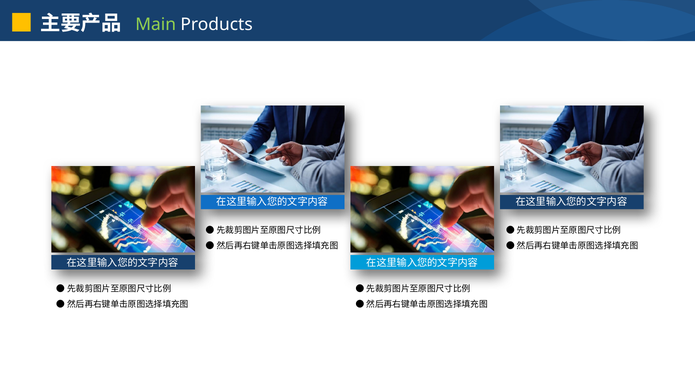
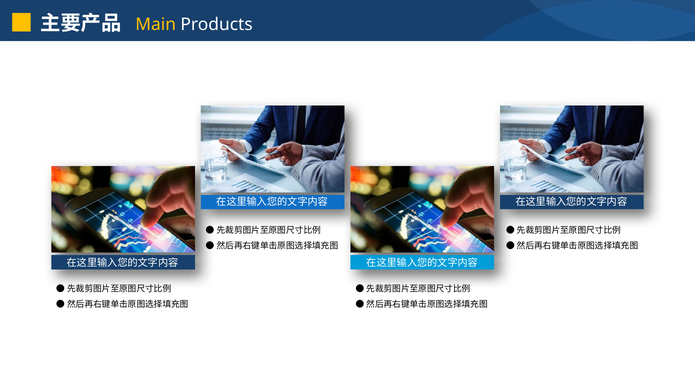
Main colour: light green -> yellow
